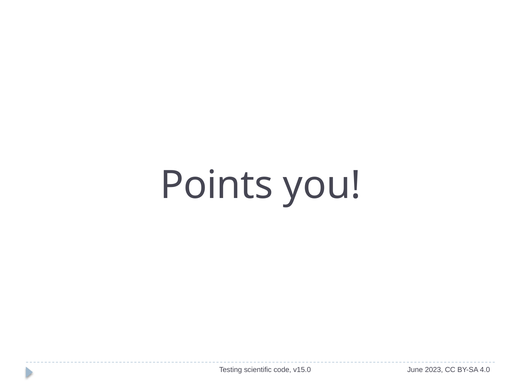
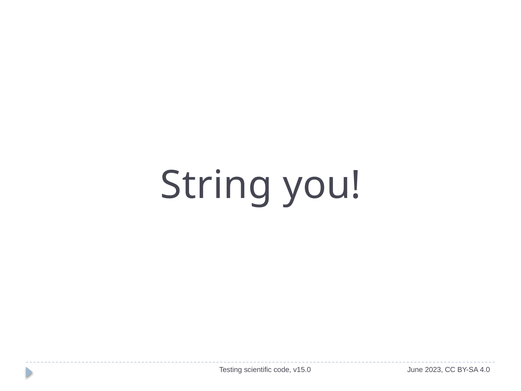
Points: Points -> String
